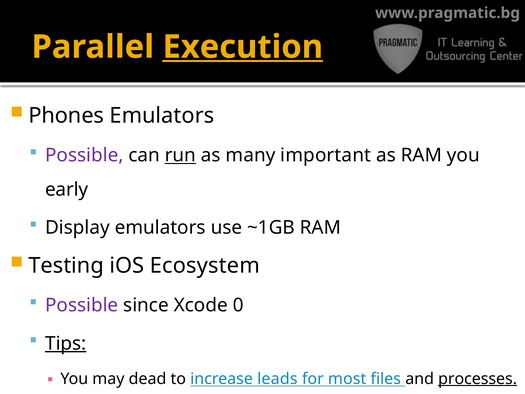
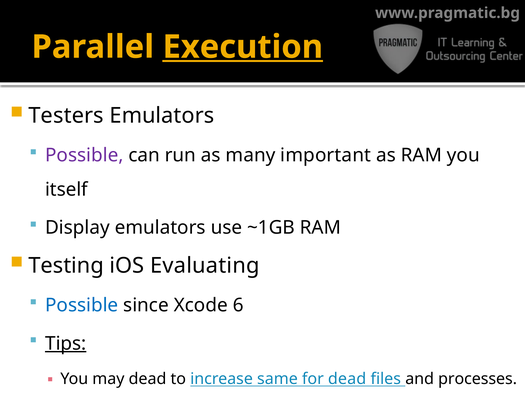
Phones: Phones -> Testers
run underline: present -> none
early: early -> itself
Ecosystem: Ecosystem -> Evaluating
Possible at (82, 305) colour: purple -> blue
0: 0 -> 6
leads: leads -> same
for most: most -> dead
processes underline: present -> none
